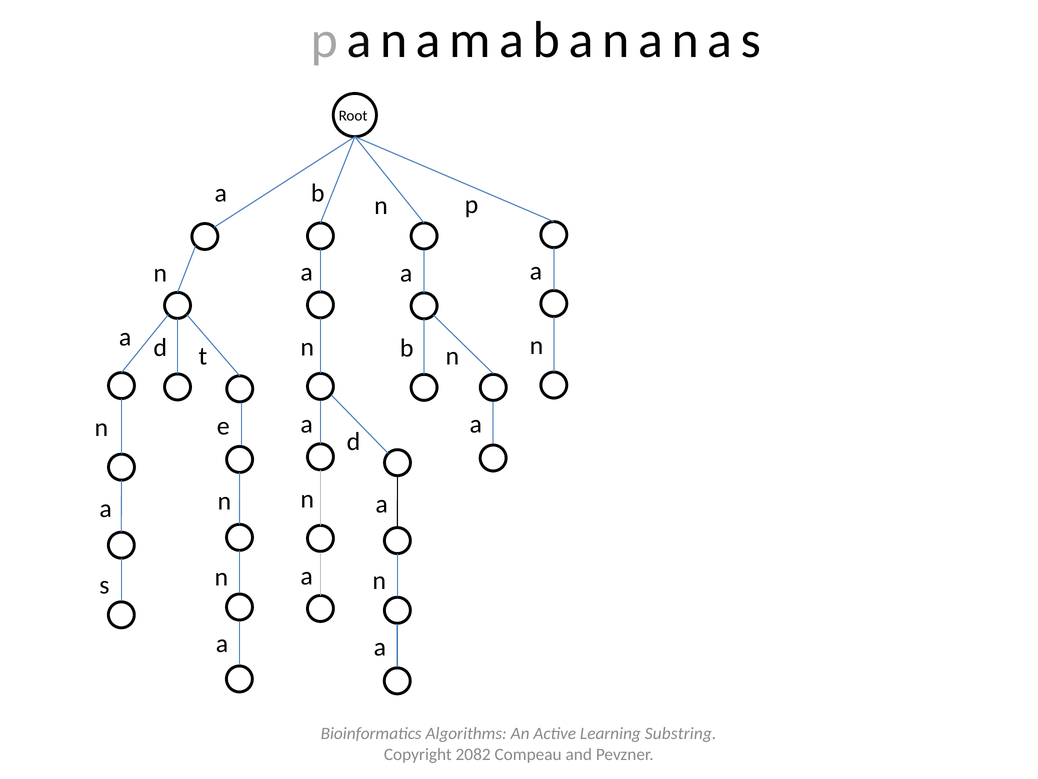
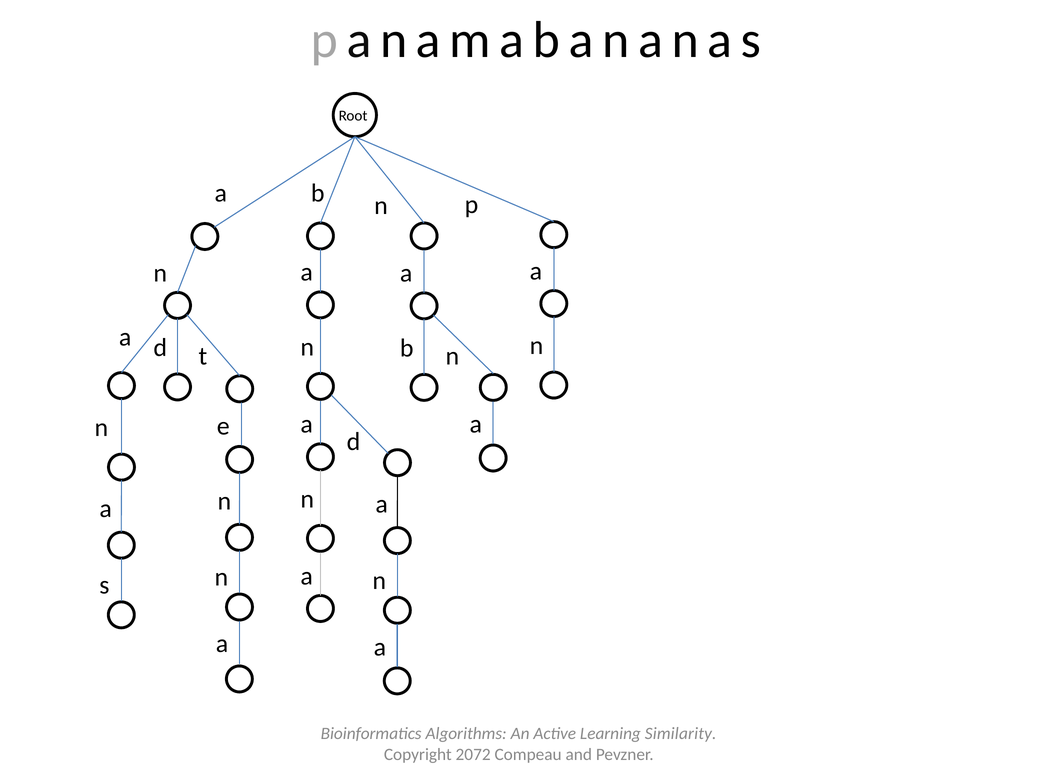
Substring: Substring -> Similarity
2082: 2082 -> 2072
